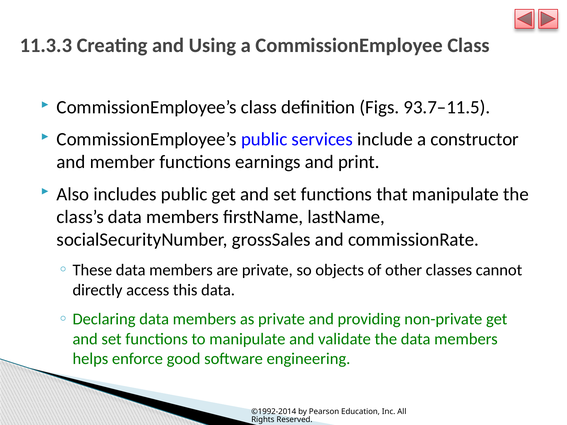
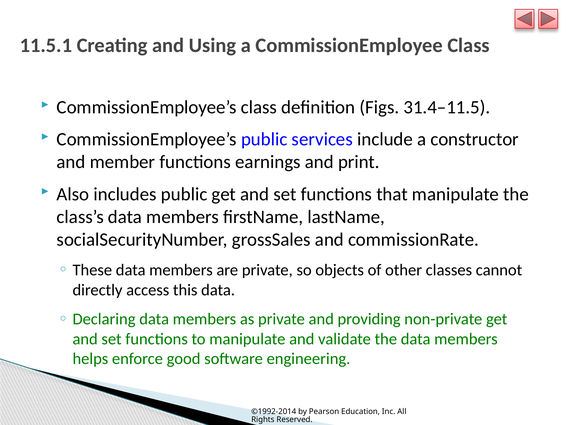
11.3.3: 11.3.3 -> 11.5.1
93.7–11.5: 93.7–11.5 -> 31.4–11.5
